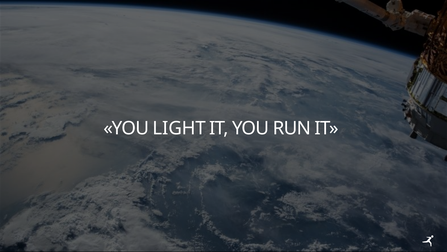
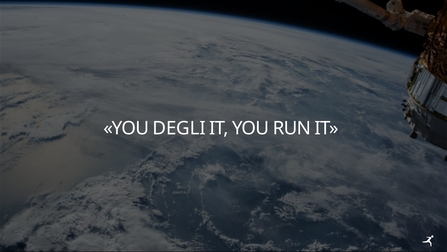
LIGHT: LIGHT -> DEGLI
